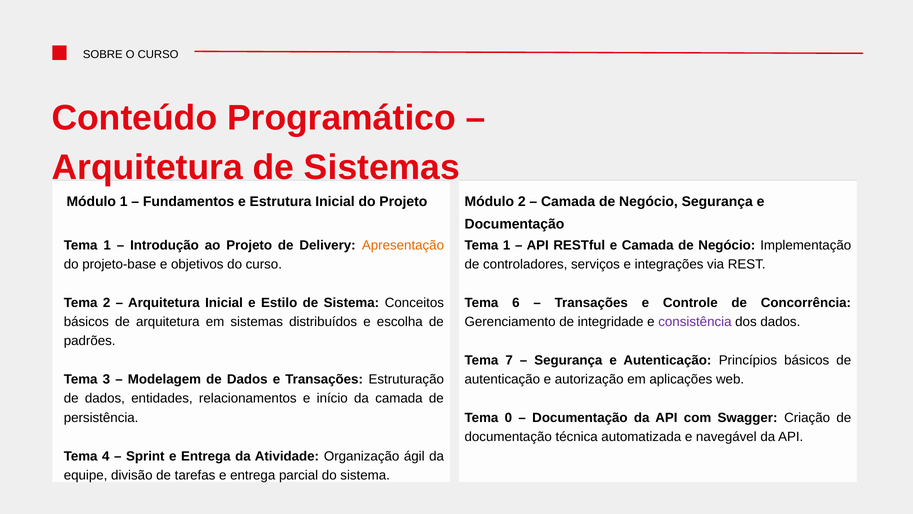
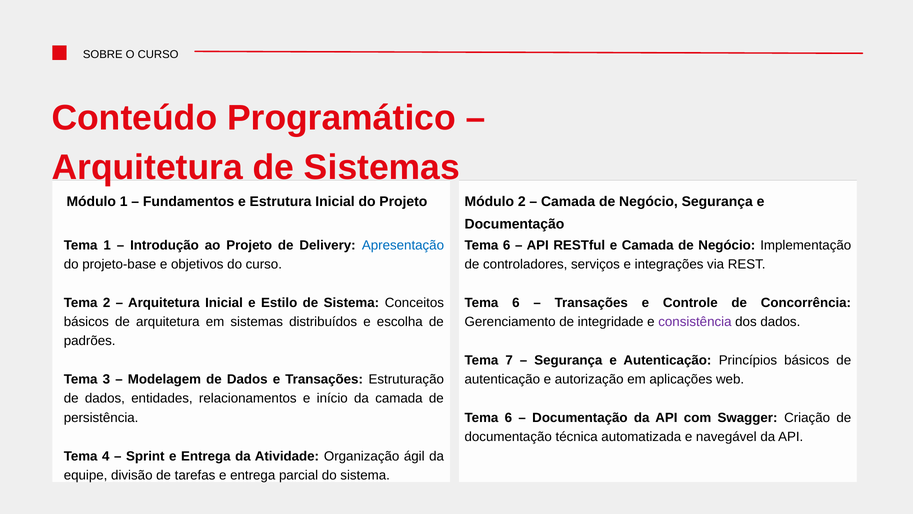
Apresentação colour: orange -> blue
1 at (507, 245): 1 -> 6
0 at (508, 417): 0 -> 6
